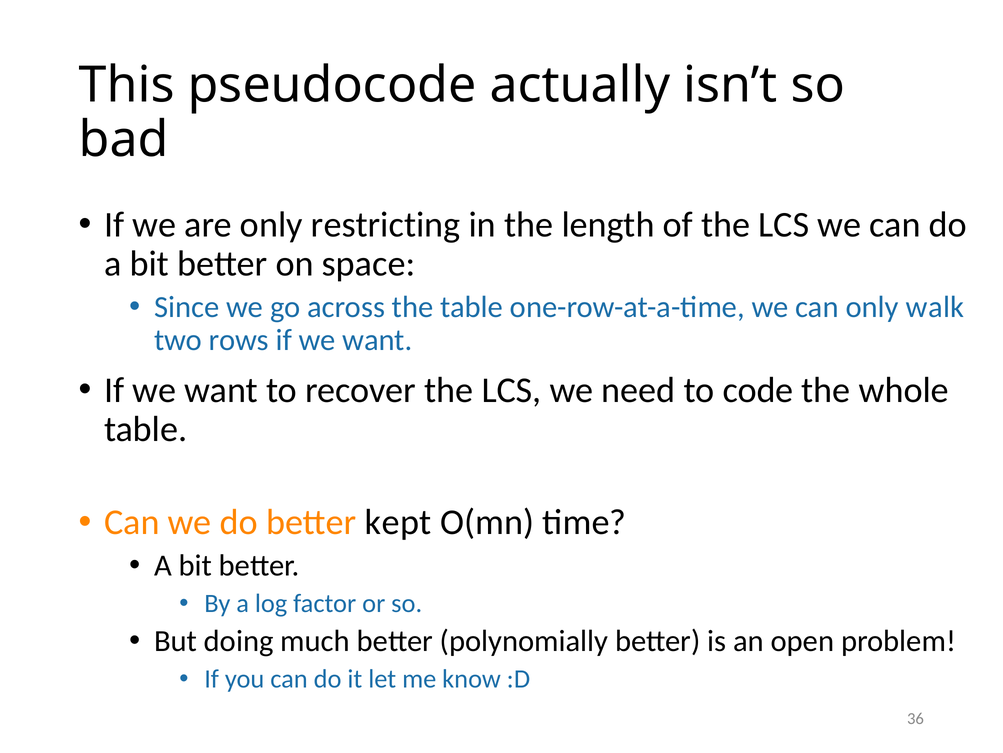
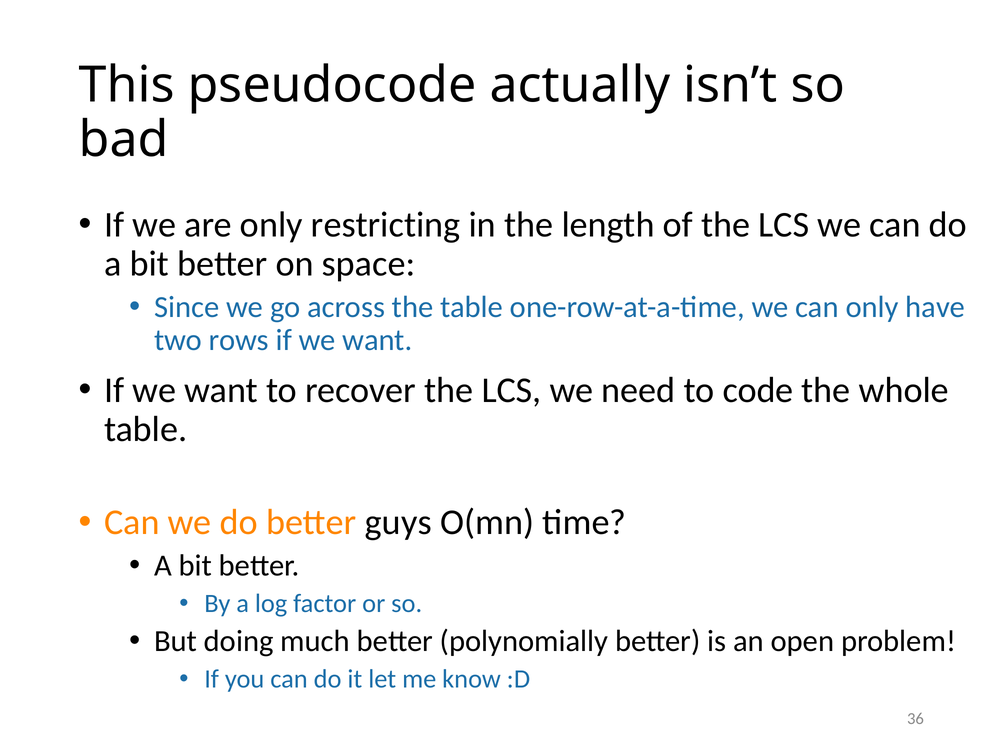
walk: walk -> have
kept: kept -> guys
